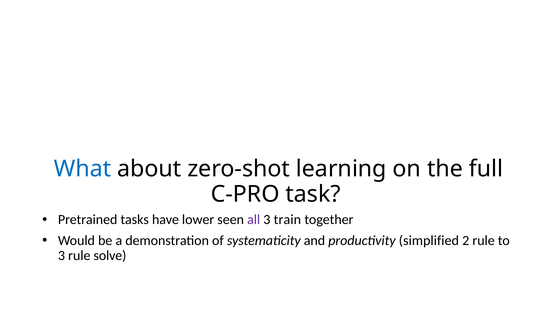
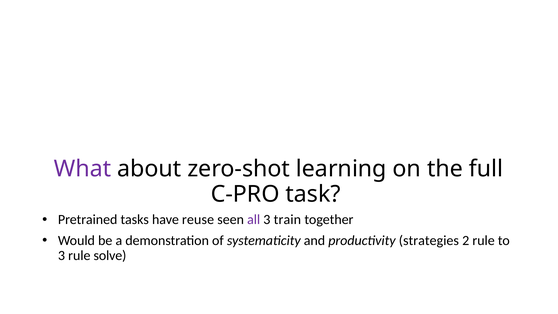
What colour: blue -> purple
lower: lower -> reuse
simplified: simplified -> strategies
